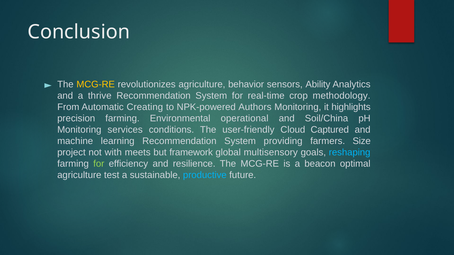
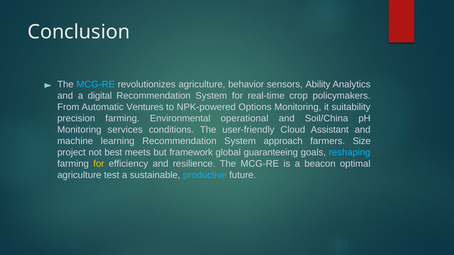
MCG-RE at (96, 85) colour: yellow -> light blue
thrive: thrive -> digital
methodology: methodology -> policymakers
Creating: Creating -> Ventures
Authors: Authors -> Options
highlights: highlights -> suitability
Captured: Captured -> Assistant
providing: providing -> approach
with: with -> best
multisensory: multisensory -> guaranteeing
for at (99, 164) colour: light green -> yellow
